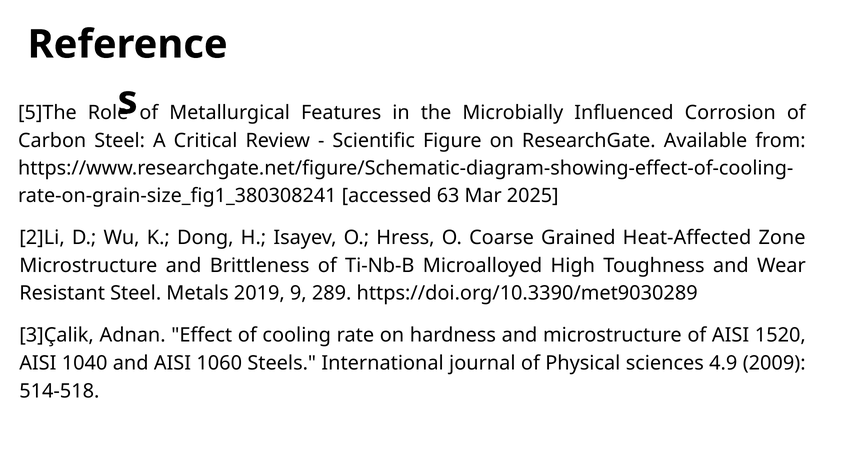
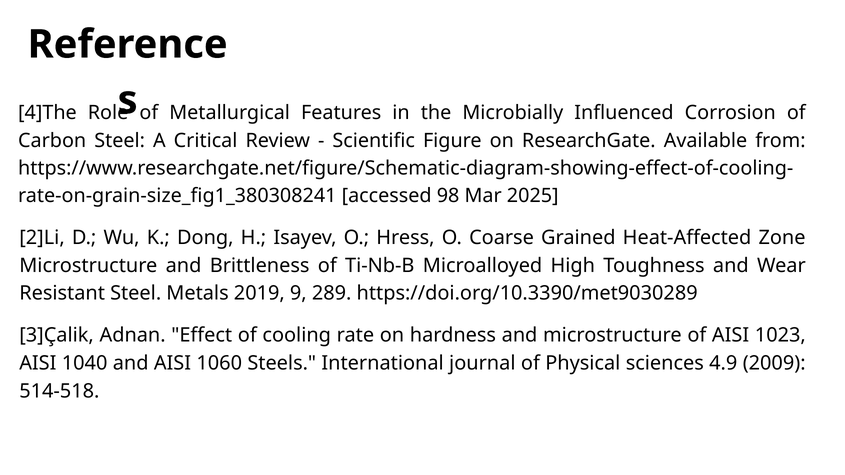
5]The: 5]The -> 4]The
63: 63 -> 98
1520: 1520 -> 1023
